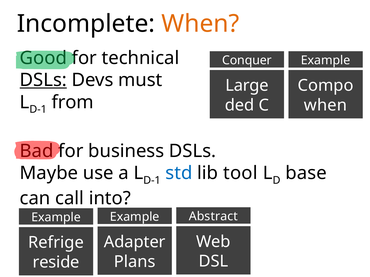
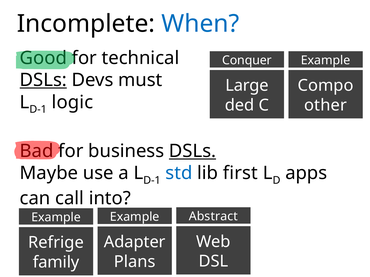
When at (200, 24) colour: orange -> blue
from: from -> logic
when at (325, 105): when -> other
DSLs at (193, 151) underline: none -> present
tool: tool -> first
base: base -> apps
reside: reside -> family
